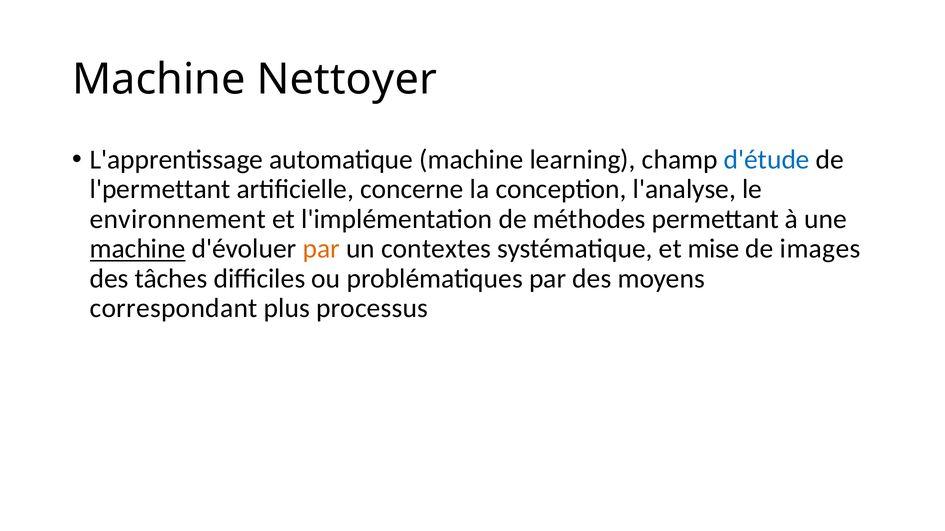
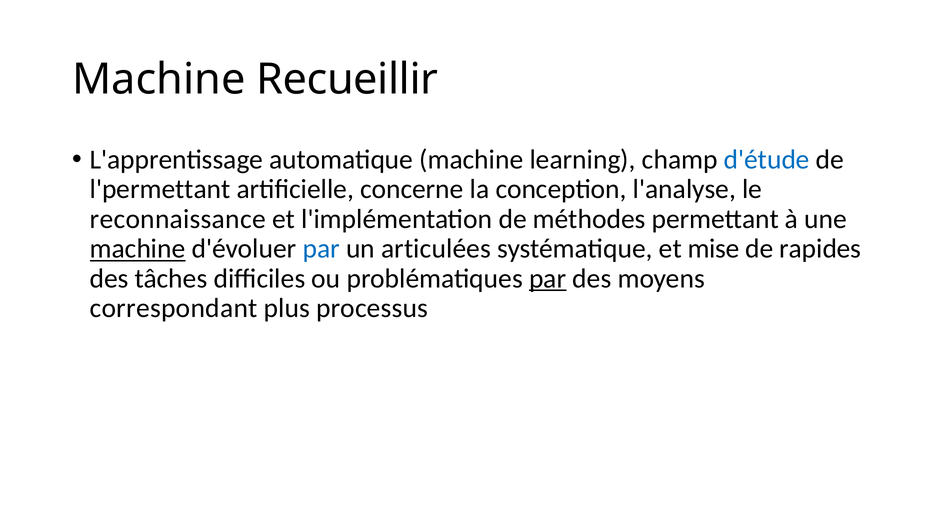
Nettoyer: Nettoyer -> Recueillir
environnement: environnement -> reconnaissance
par at (321, 249) colour: orange -> blue
contextes: contextes -> articulées
images: images -> rapides
par at (548, 279) underline: none -> present
